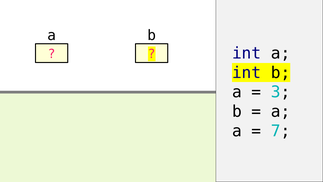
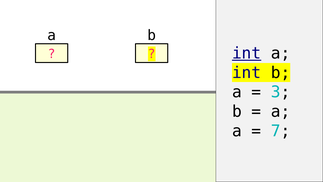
int at (247, 53) underline: none -> present
